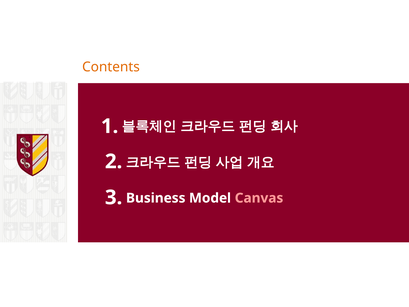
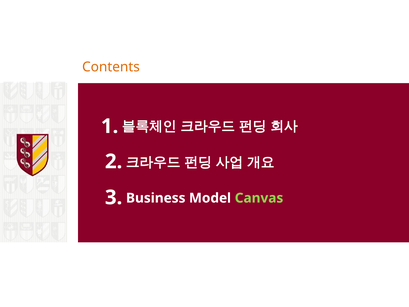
Canvas colour: pink -> light green
